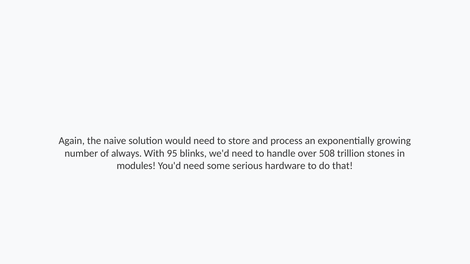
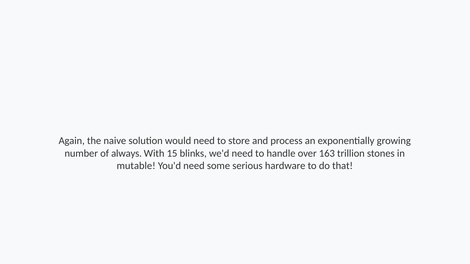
95: 95 -> 15
508: 508 -> 163
modules: modules -> mutable
